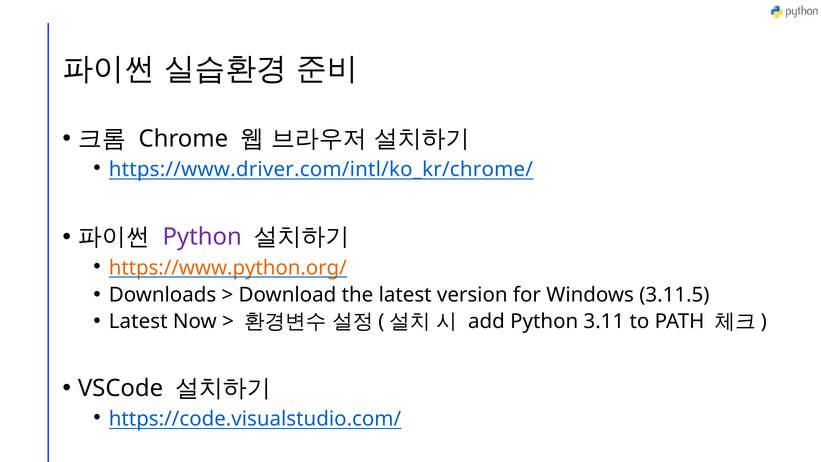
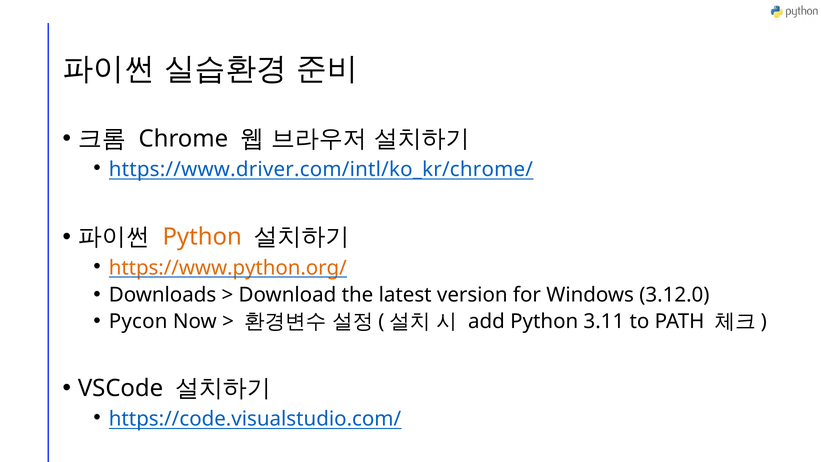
Python at (202, 237) colour: purple -> orange
3.11.5: 3.11.5 -> 3.12.0
Latest at (138, 321): Latest -> Pycon
